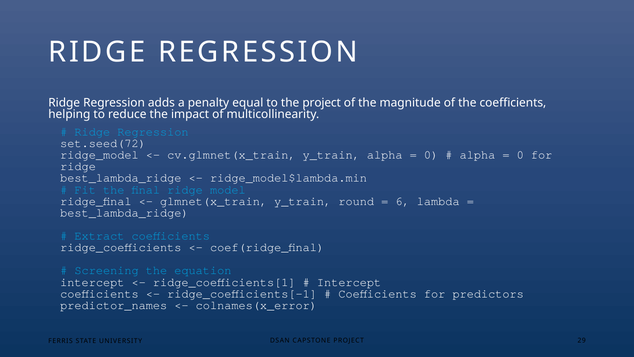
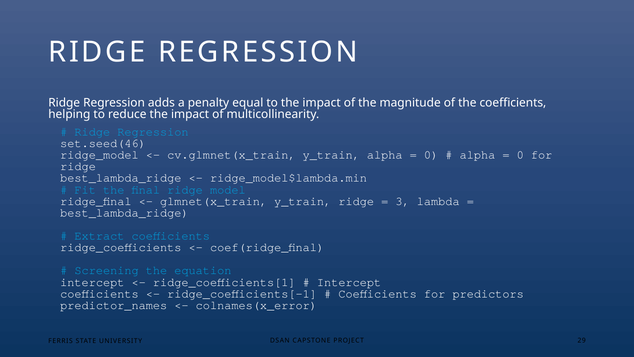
to the project: project -> impact
set.seed(72: set.seed(72 -> set.seed(46
y_train round: round -> ridge
6: 6 -> 3
